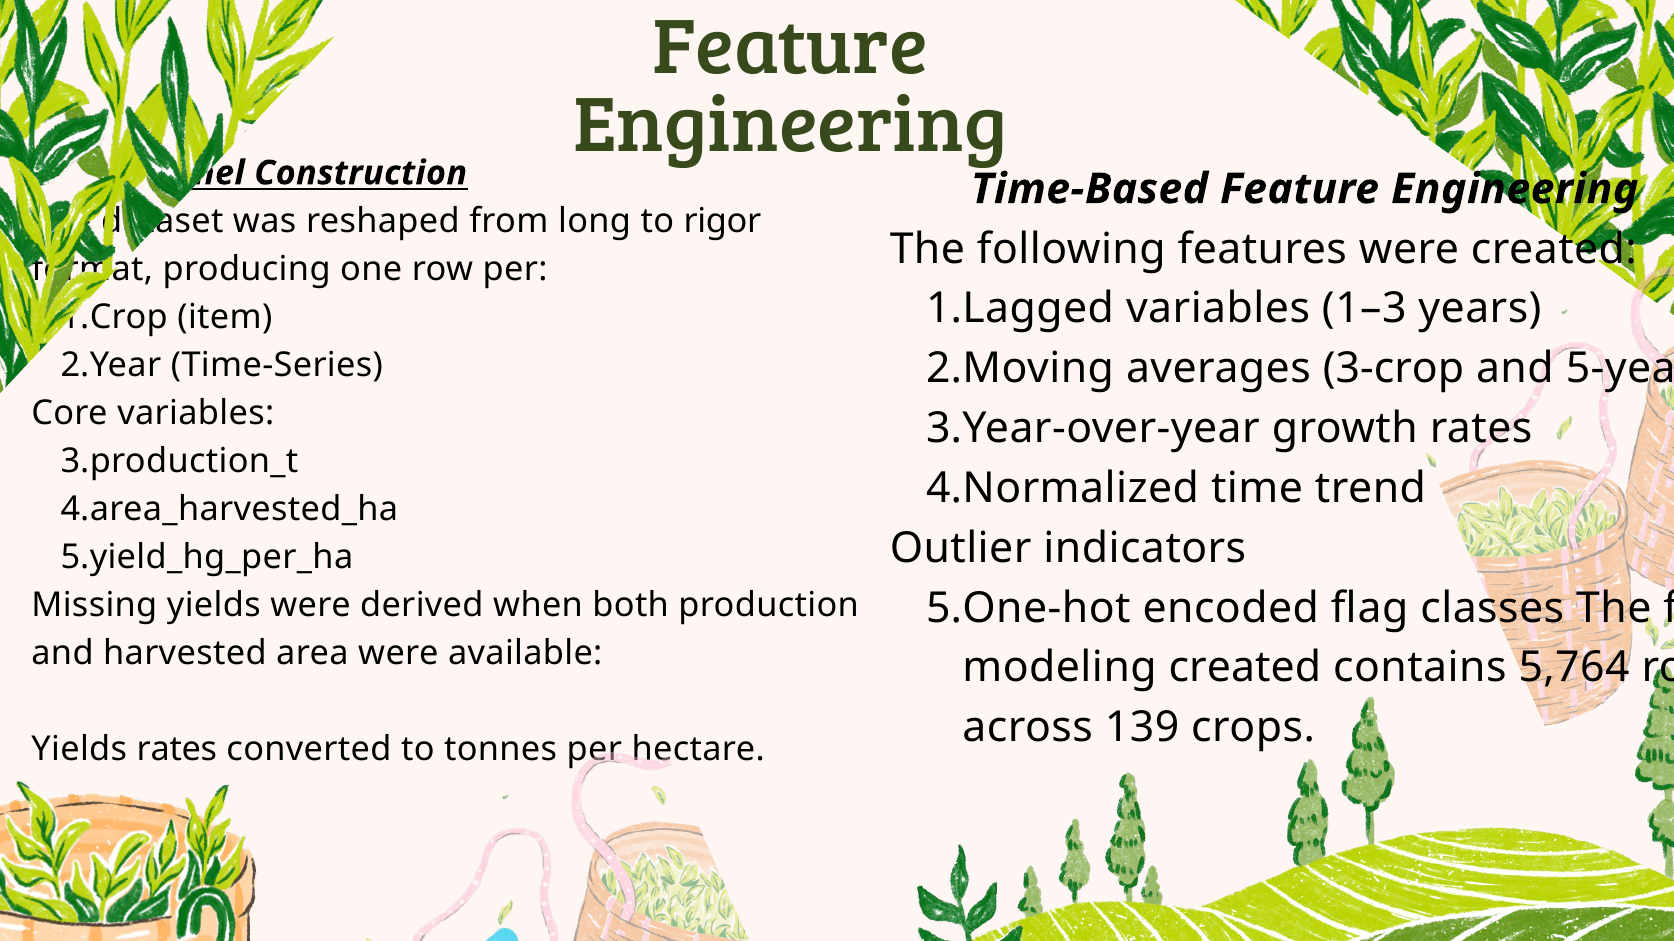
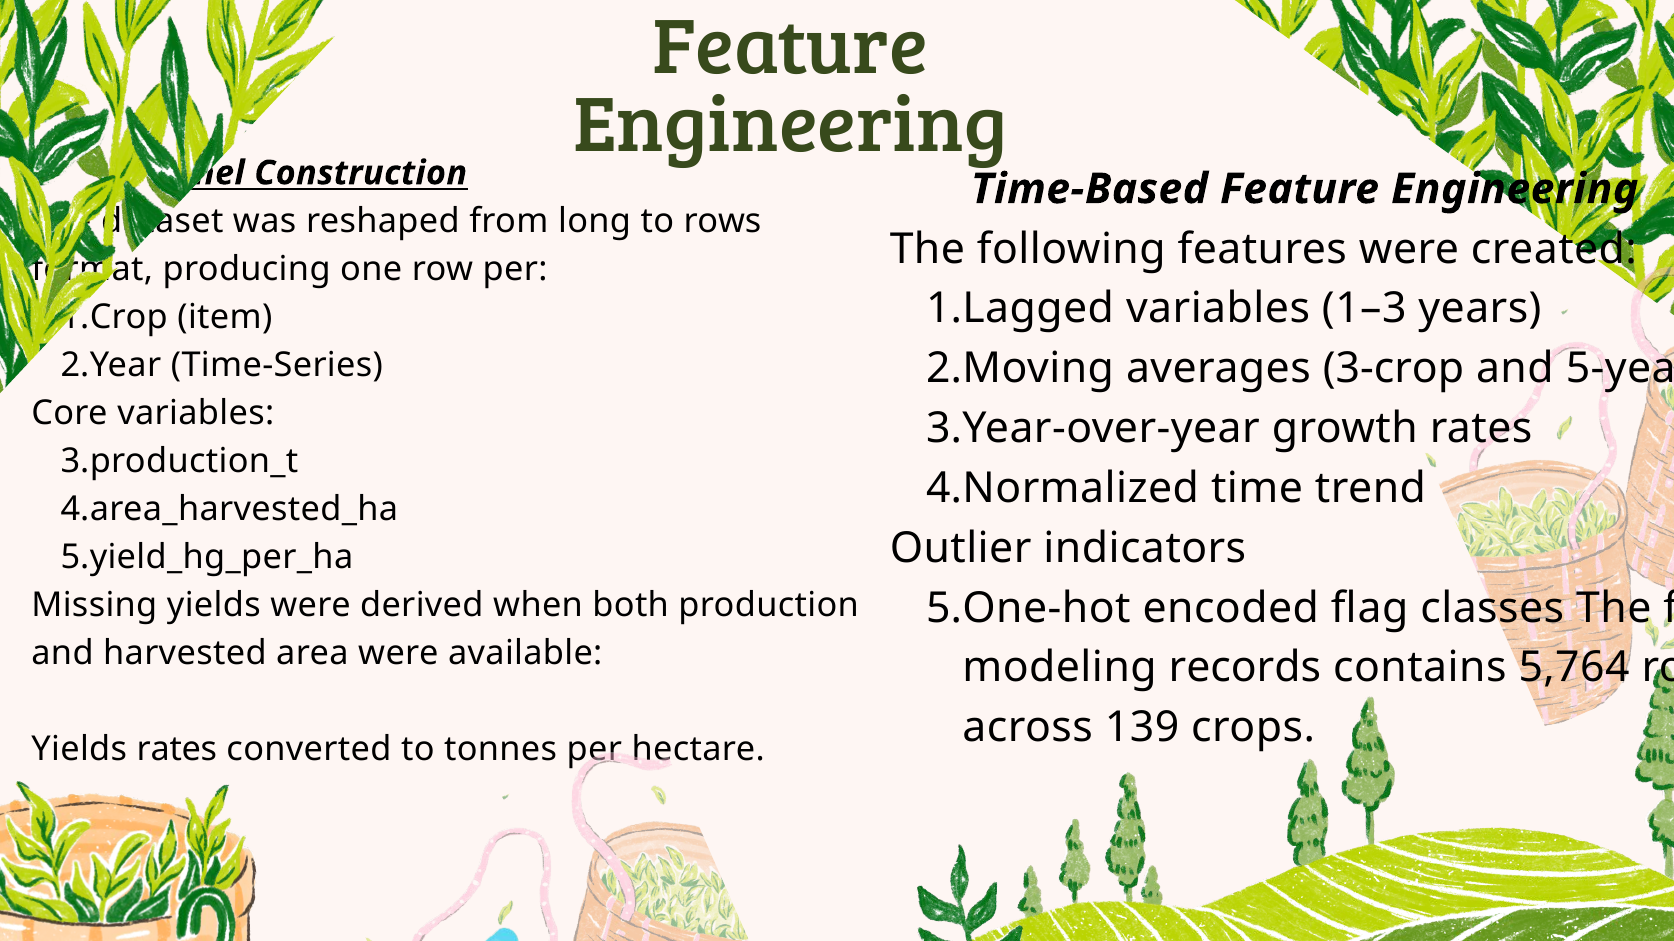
to rigor: rigor -> rows
modeling created: created -> records
